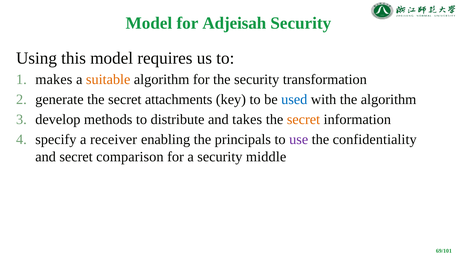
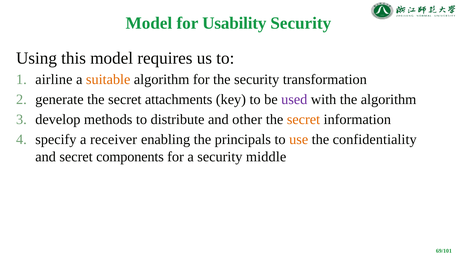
Adjeisah: Adjeisah -> Usability
makes: makes -> airline
used colour: blue -> purple
takes: takes -> other
use colour: purple -> orange
comparison: comparison -> components
